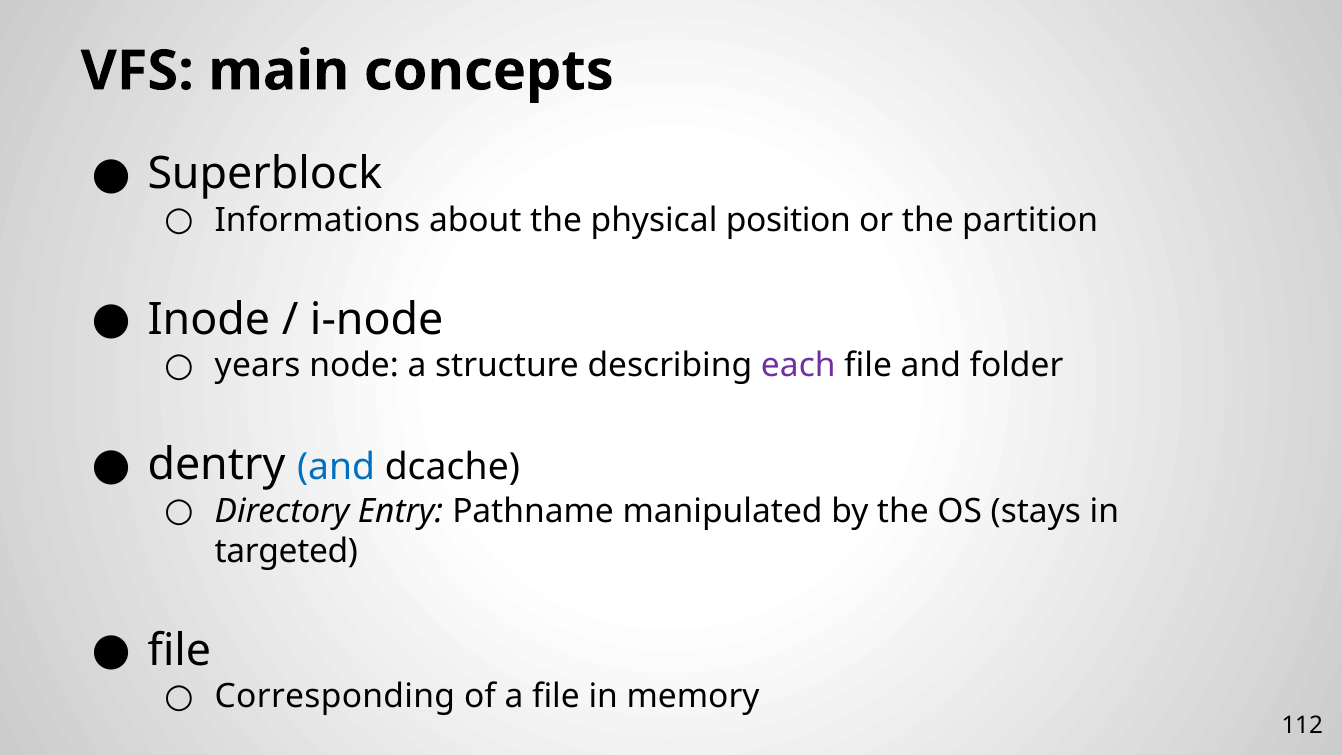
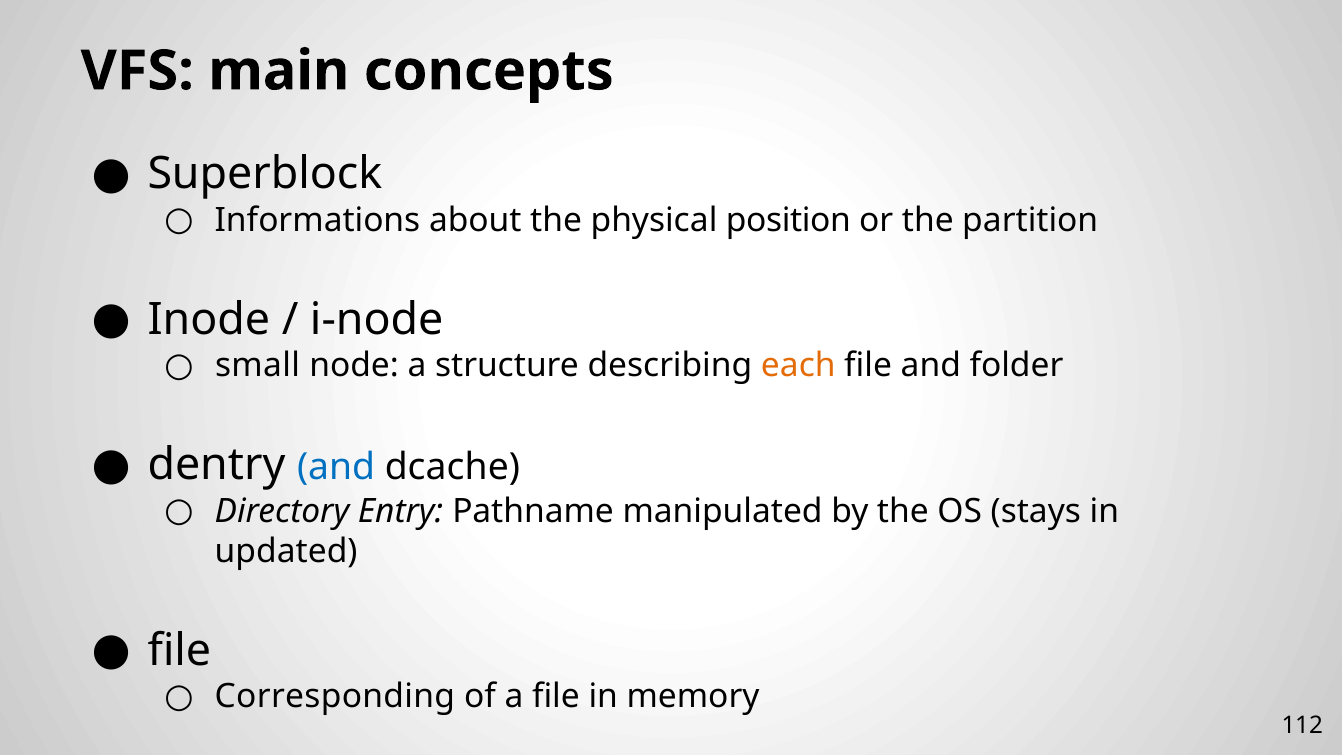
years: years -> small
each colour: purple -> orange
targeted: targeted -> updated
